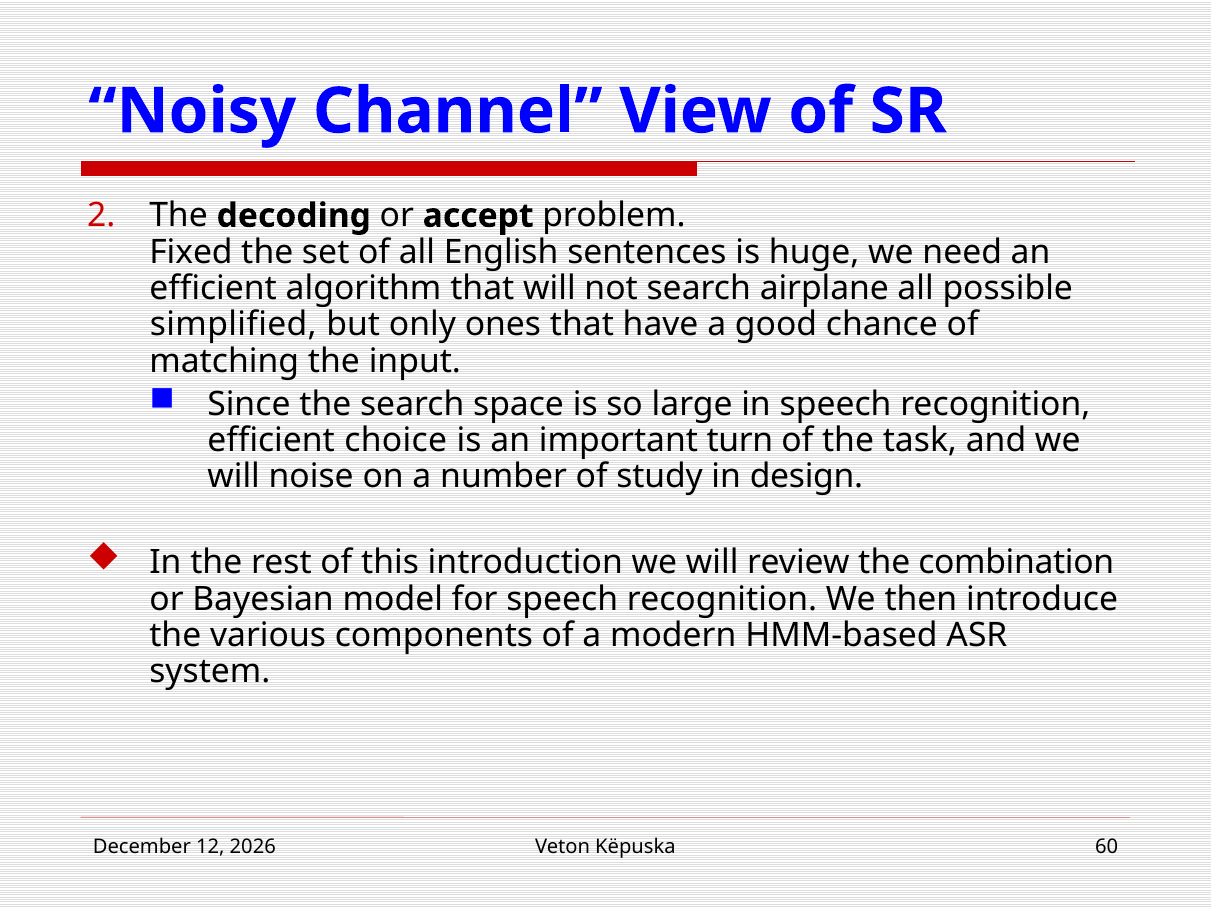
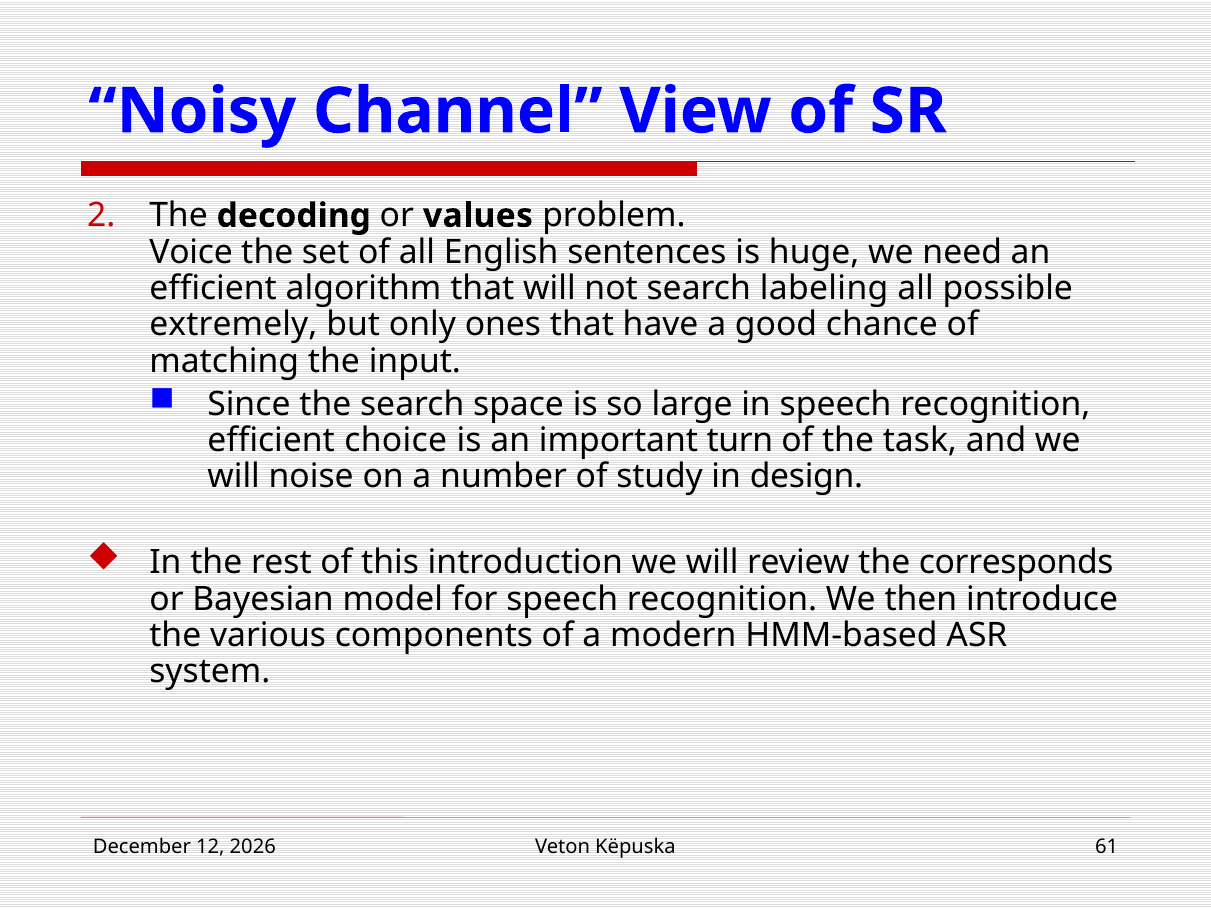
accept: accept -> values
Fixed: Fixed -> Voice
airplane: airplane -> labeling
simplified: simplified -> extremely
combination: combination -> corresponds
60: 60 -> 61
